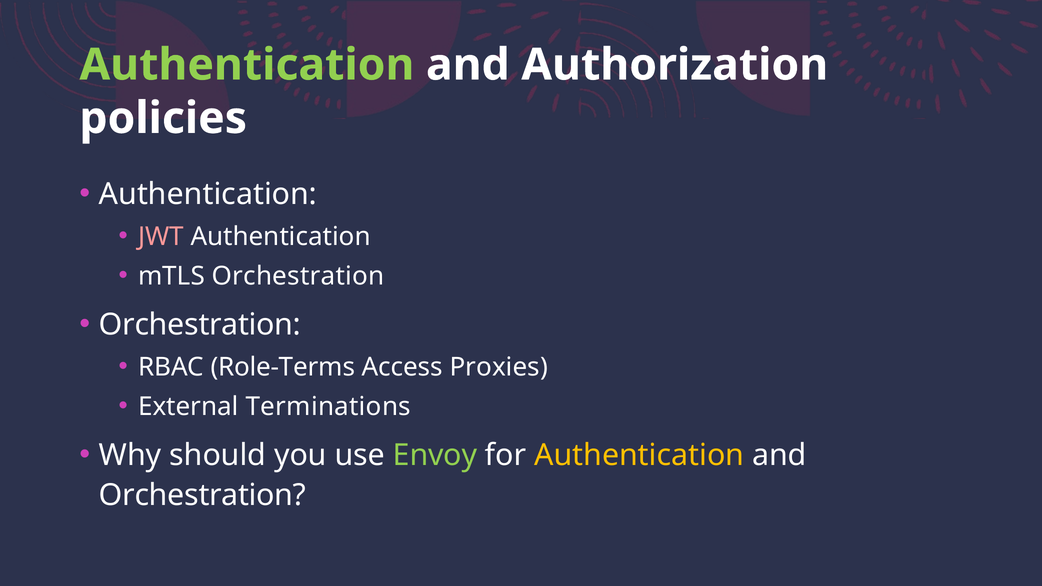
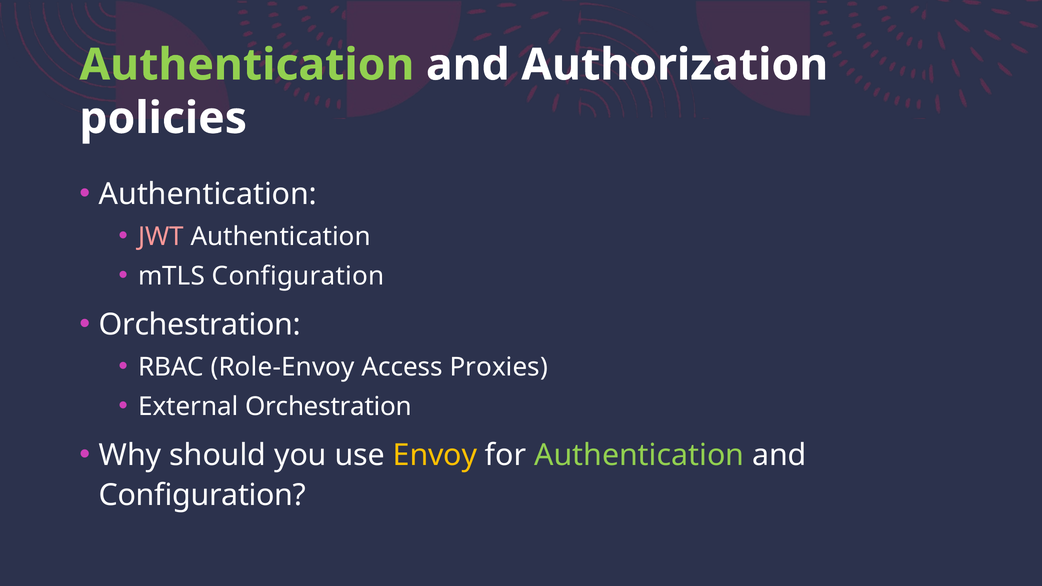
mTLS Orchestration: Orchestration -> Configuration
Role-Terms: Role-Terms -> Role-Envoy
External Terminations: Terminations -> Orchestration
Envoy colour: light green -> yellow
Authentication at (639, 455) colour: yellow -> light green
Orchestration at (203, 495): Orchestration -> Configuration
